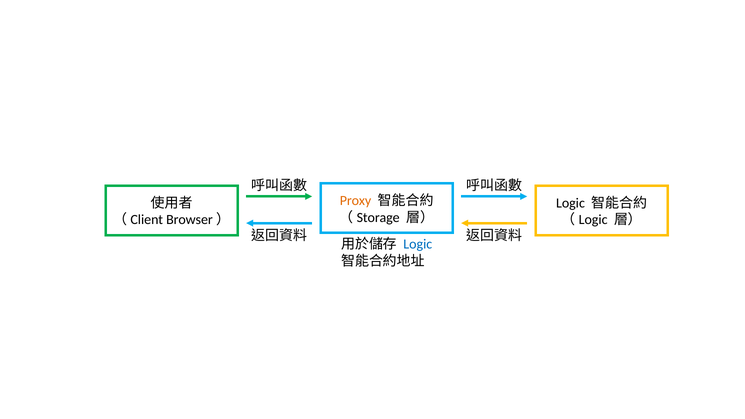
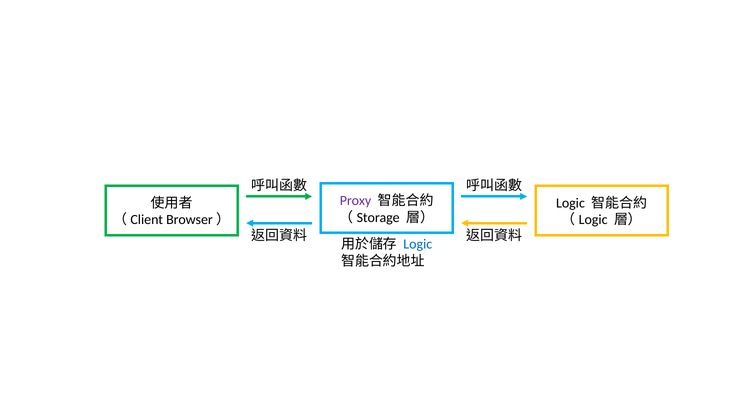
Proxy colour: orange -> purple
